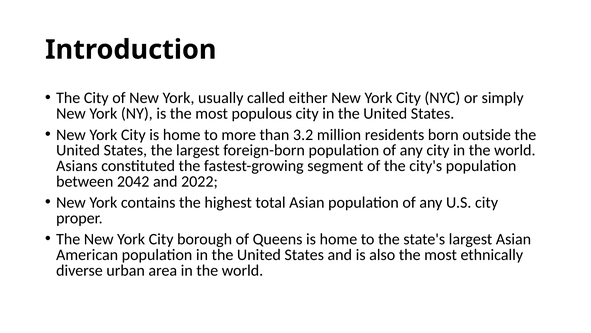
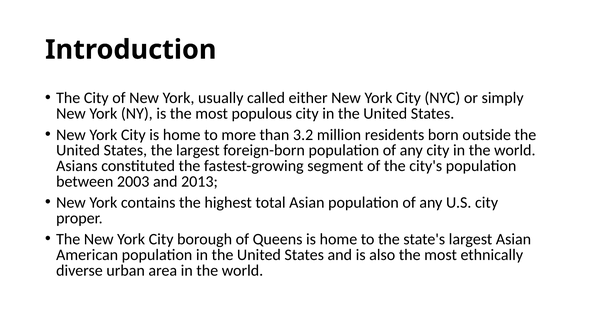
2042: 2042 -> 2003
2022: 2022 -> 2013
